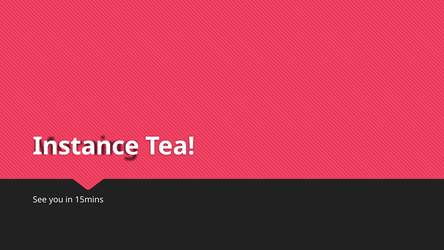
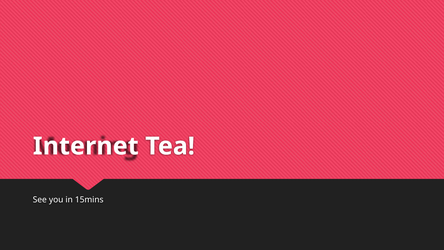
Instance: Instance -> Internet
